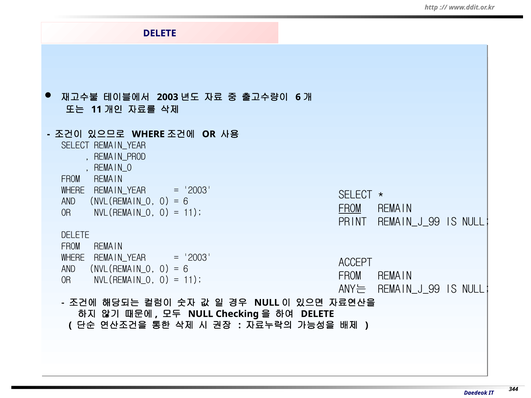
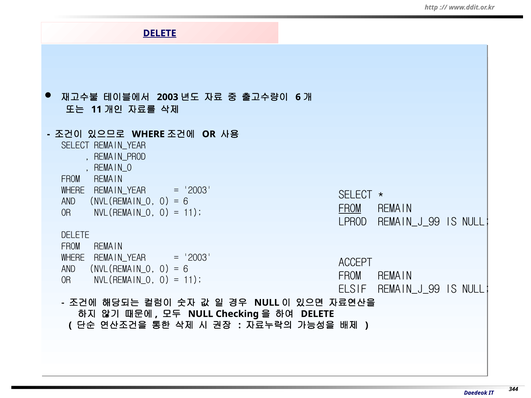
DELETE at (160, 33) underline: none -> present
PRINT: PRINT -> LPROD
ANY는: ANY는 -> ELSIF
